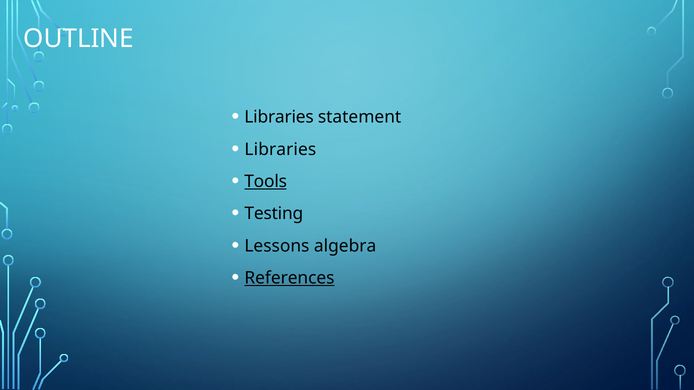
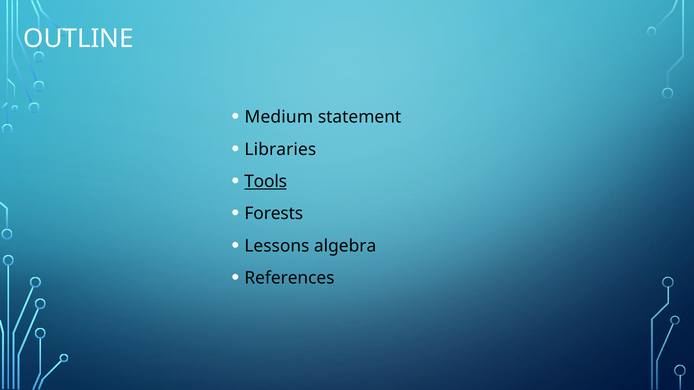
Libraries at (279, 117): Libraries -> Medium
Testing: Testing -> Forests
References underline: present -> none
